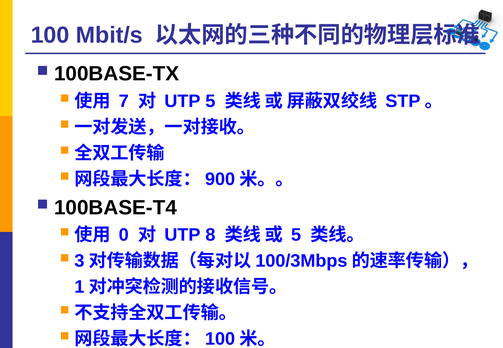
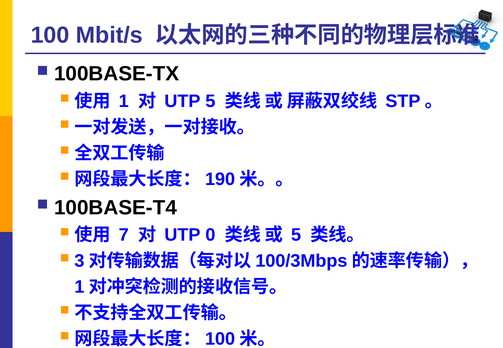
7 at (124, 101): 7 -> 1
900: 900 -> 190
0: 0 -> 7
8: 8 -> 0
